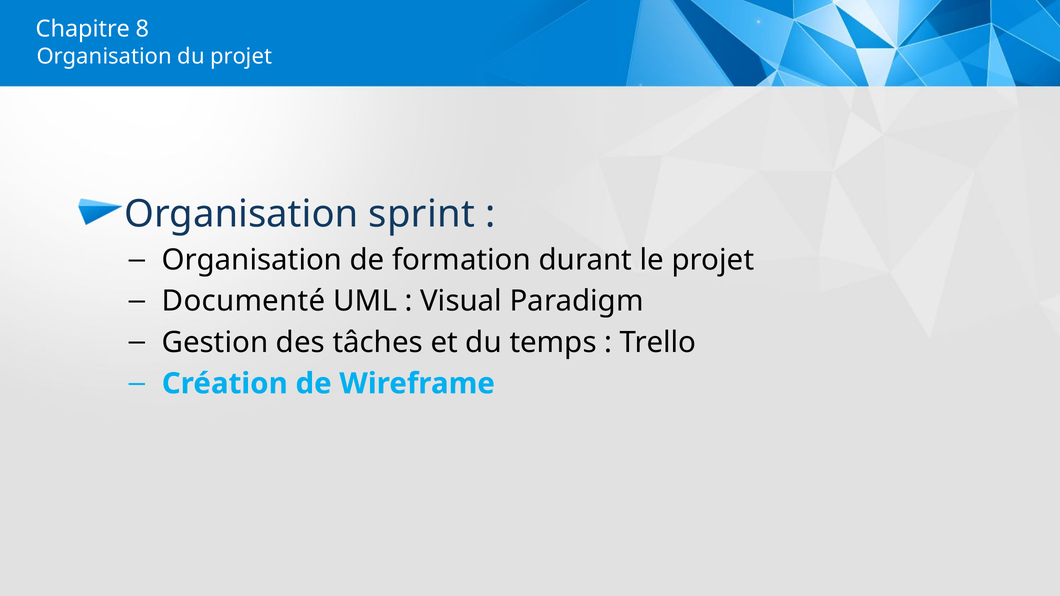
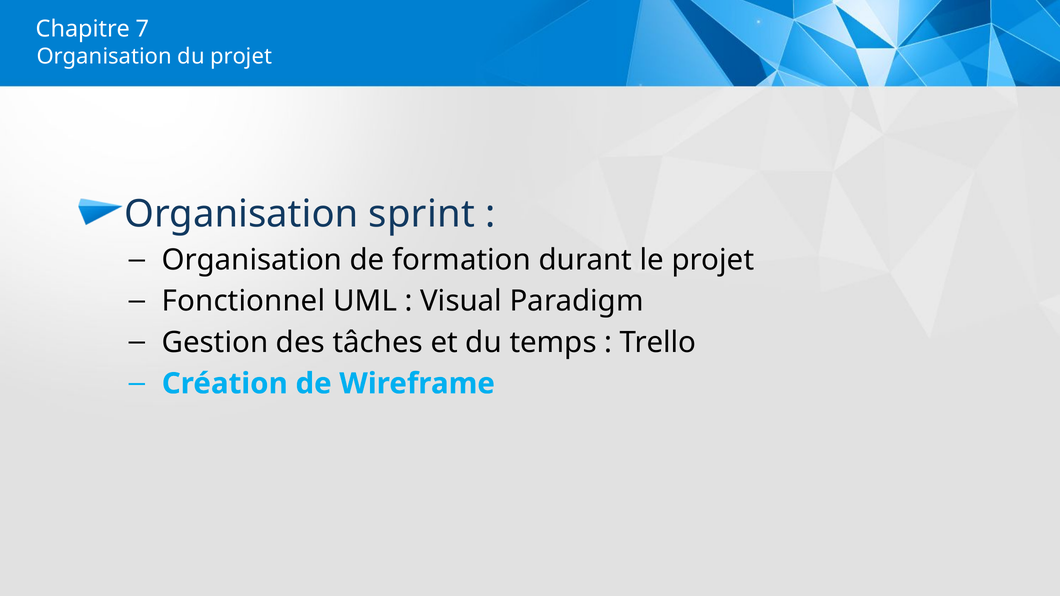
8: 8 -> 7
Documenté: Documenté -> Fonctionnel
